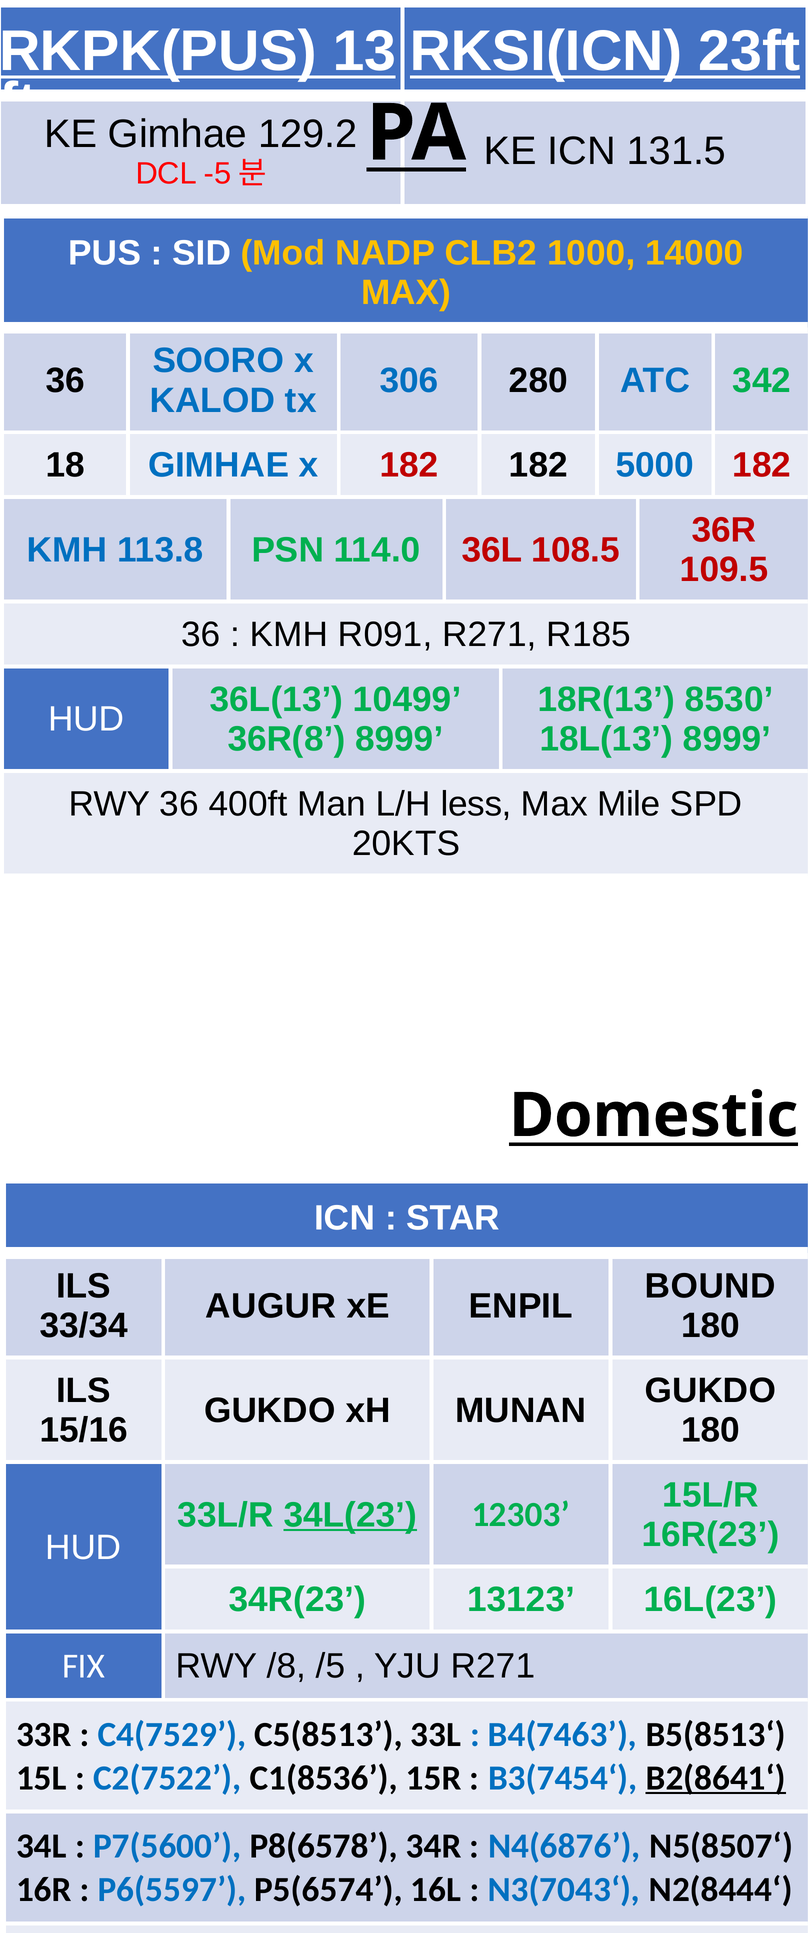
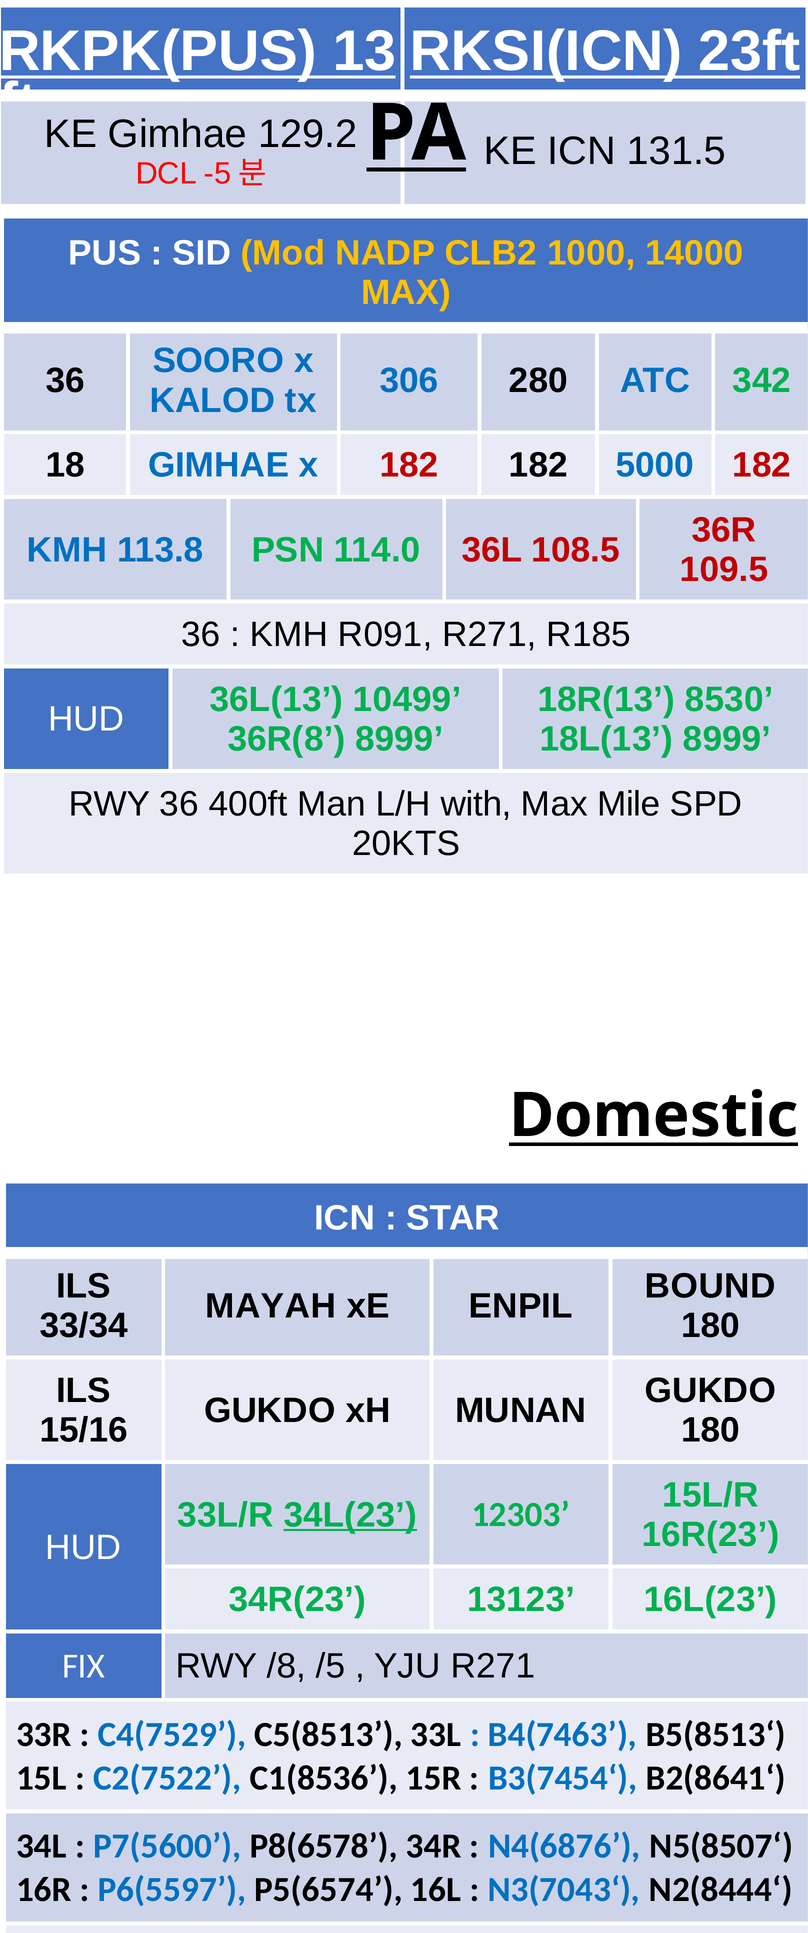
less: less -> with
AUGUR: AUGUR -> MAYAH
B2(8641‘ underline: present -> none
